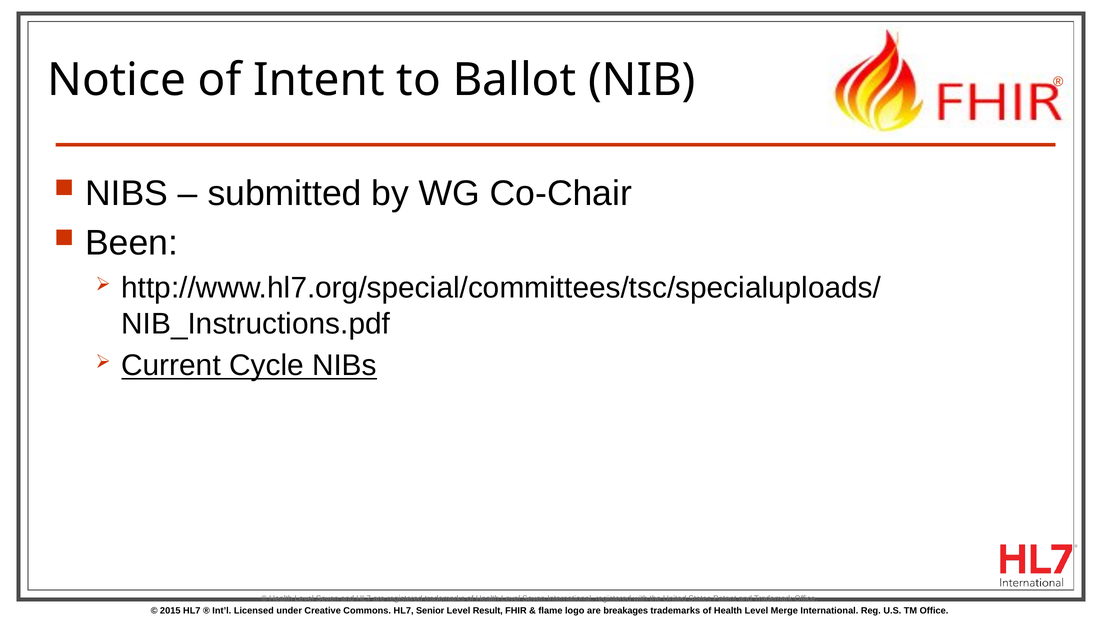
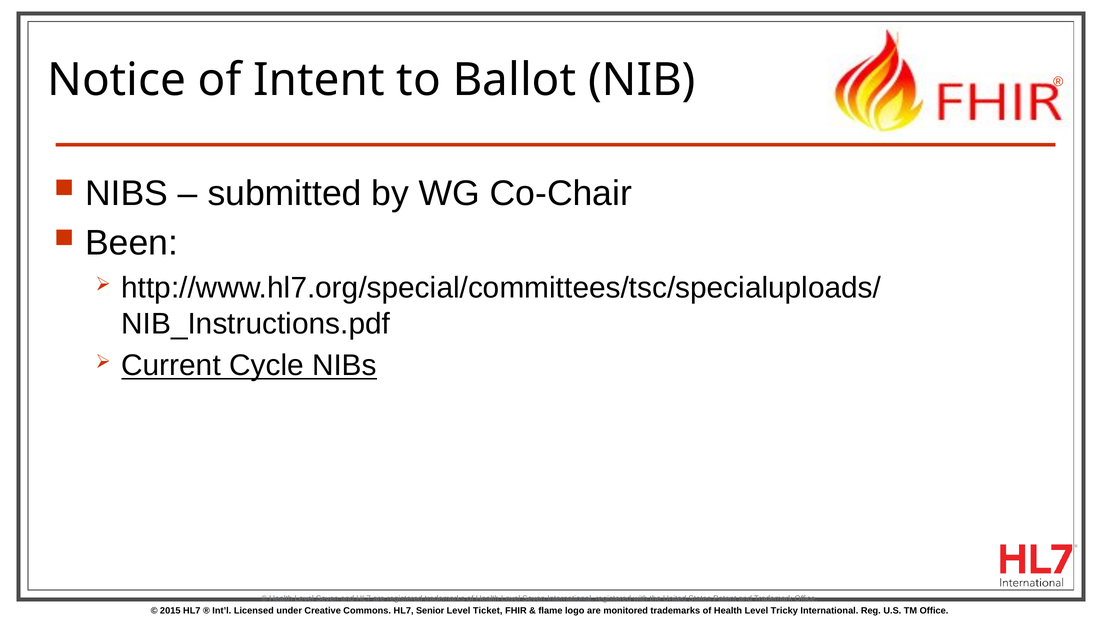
Result: Result -> Ticket
breakages: breakages -> monitored
Merge: Merge -> Tricky
